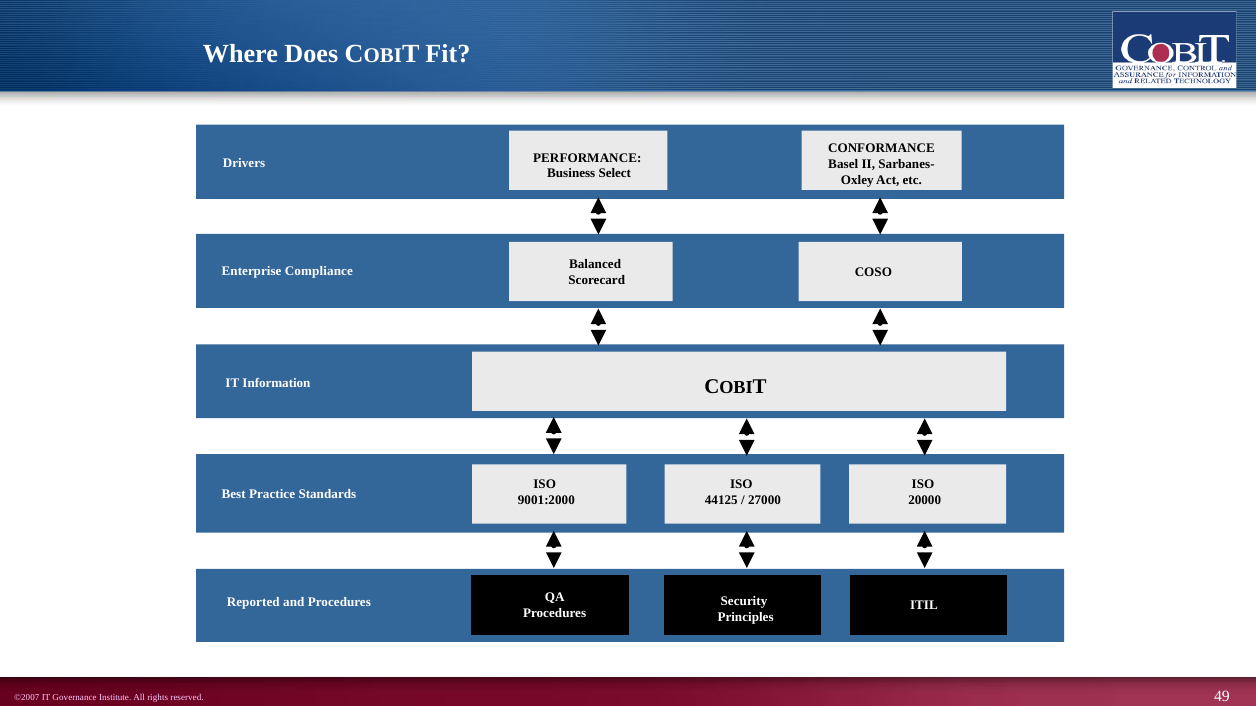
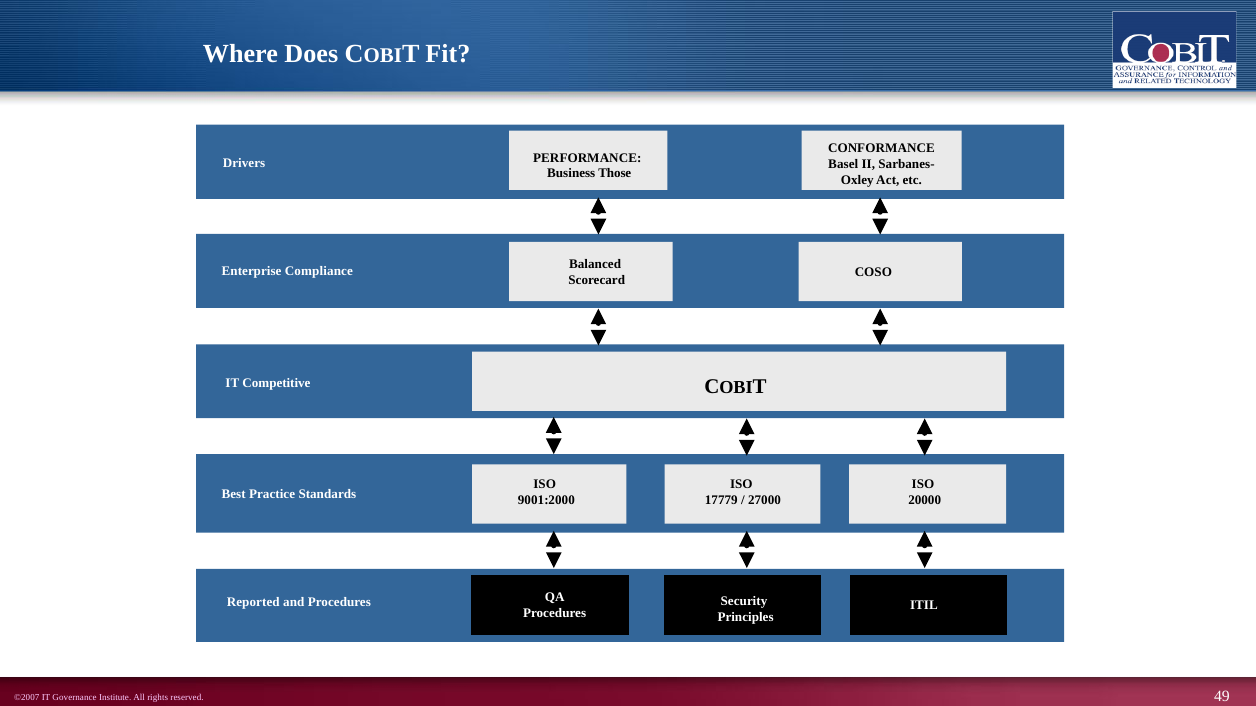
Select: Select -> Those
Information: Information -> Competitive
44125: 44125 -> 17779
